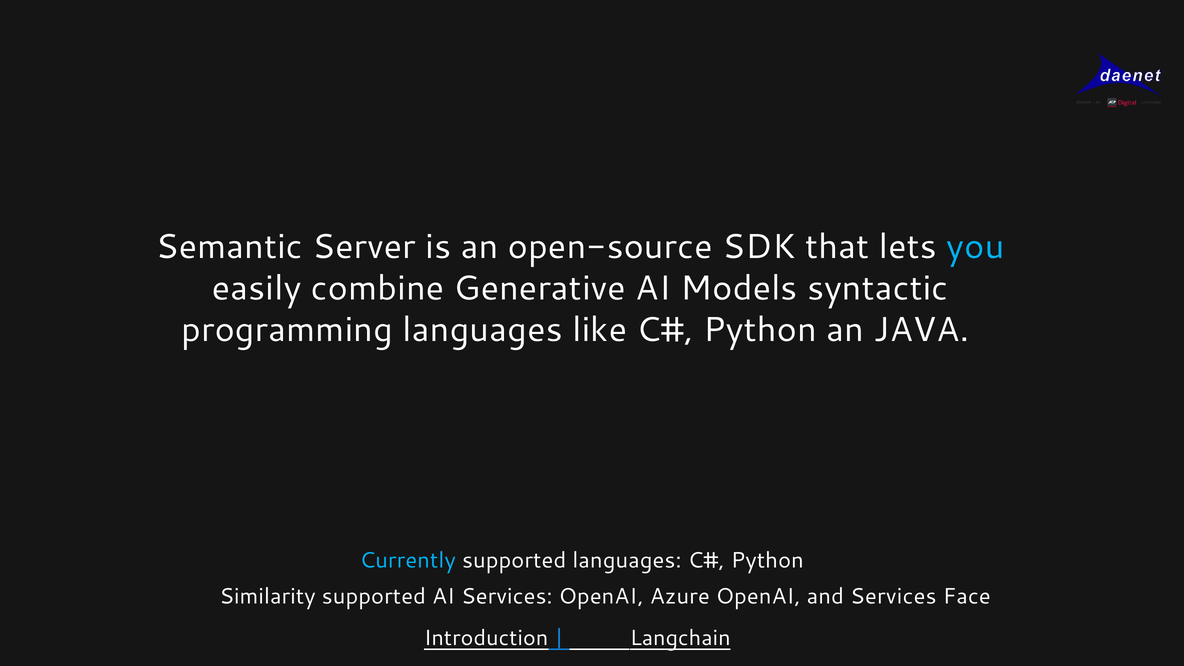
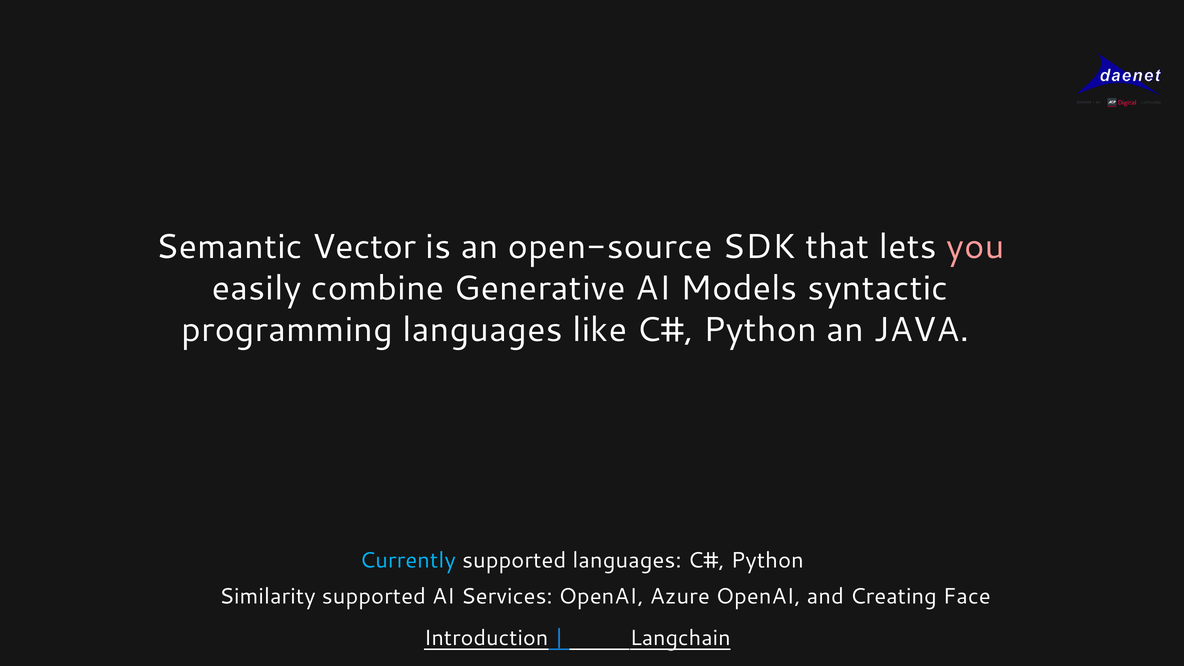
Server: Server -> Vector
you colour: light blue -> pink
and Services: Services -> Creating
